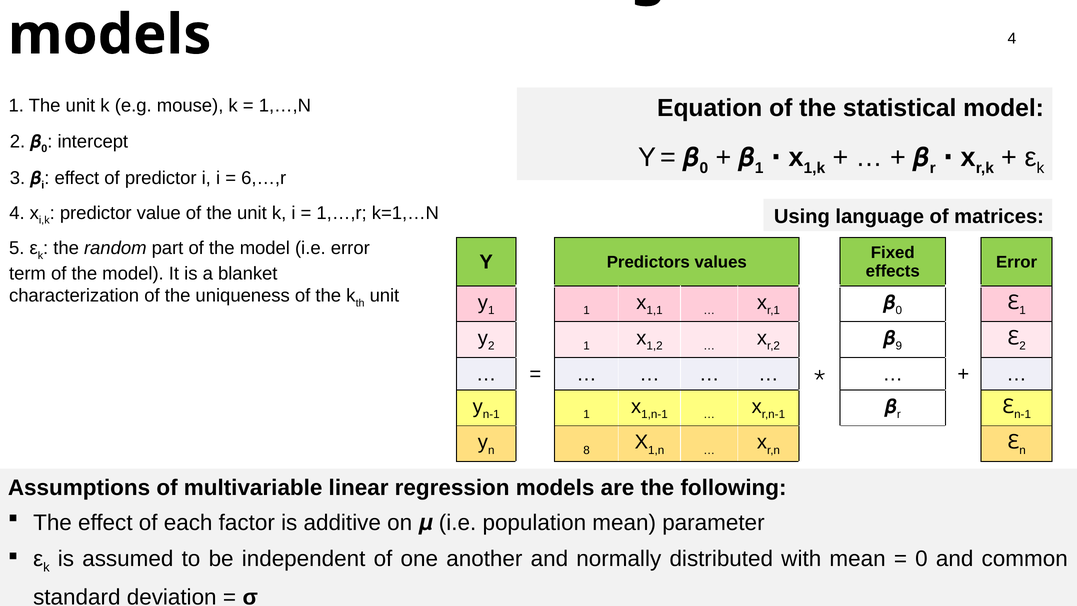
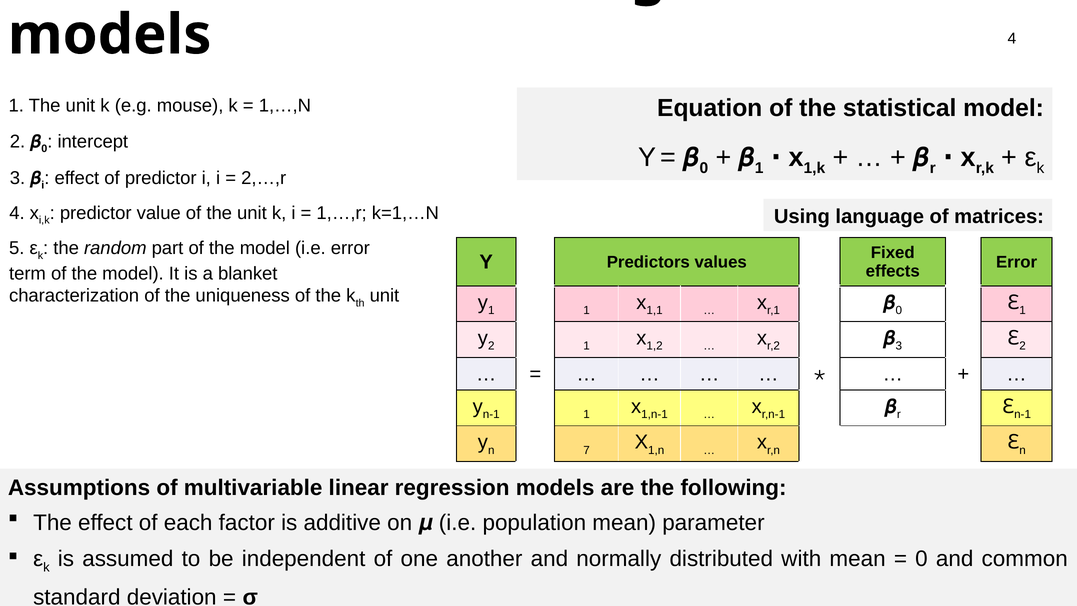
6,…,r: 6,…,r -> 2,…,r
9 at (899, 346): 9 -> 3
8: 8 -> 7
